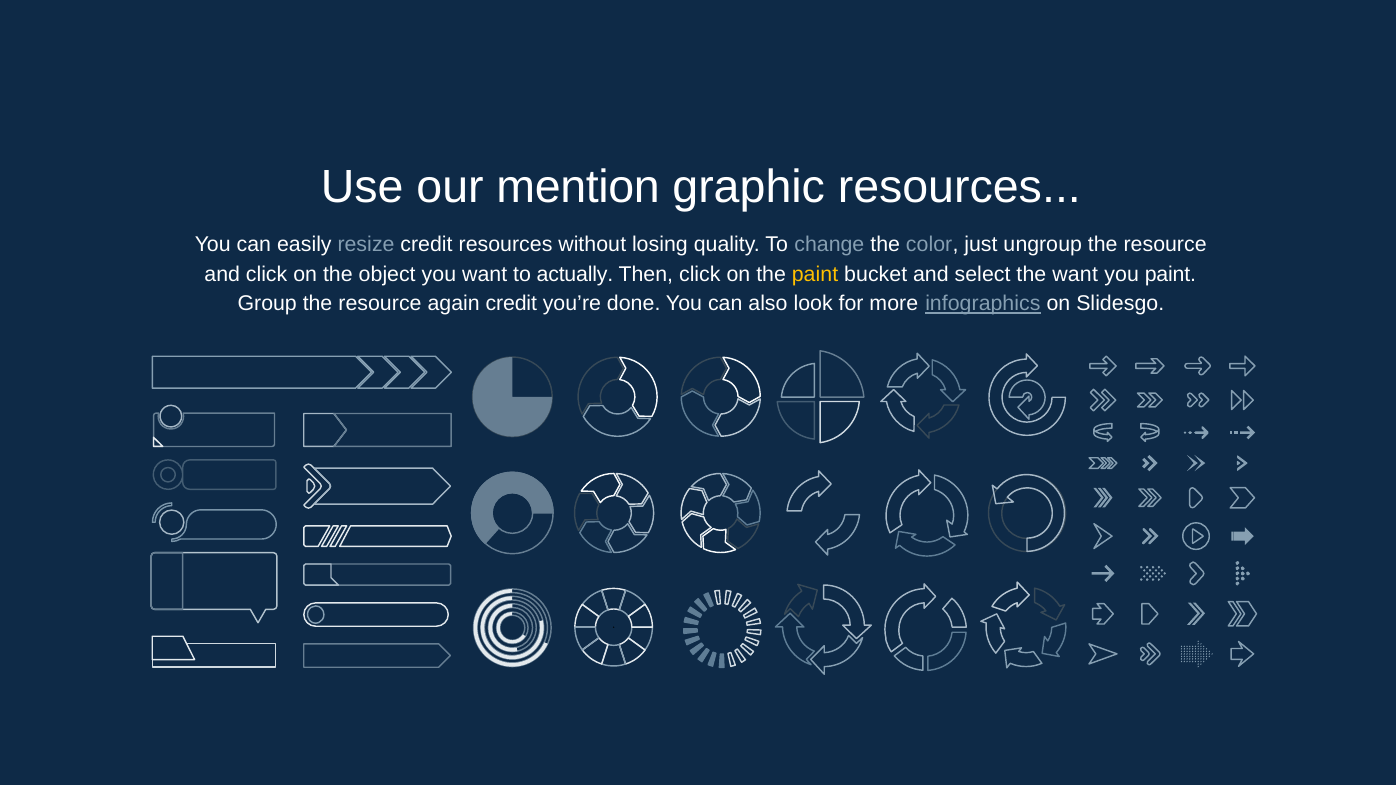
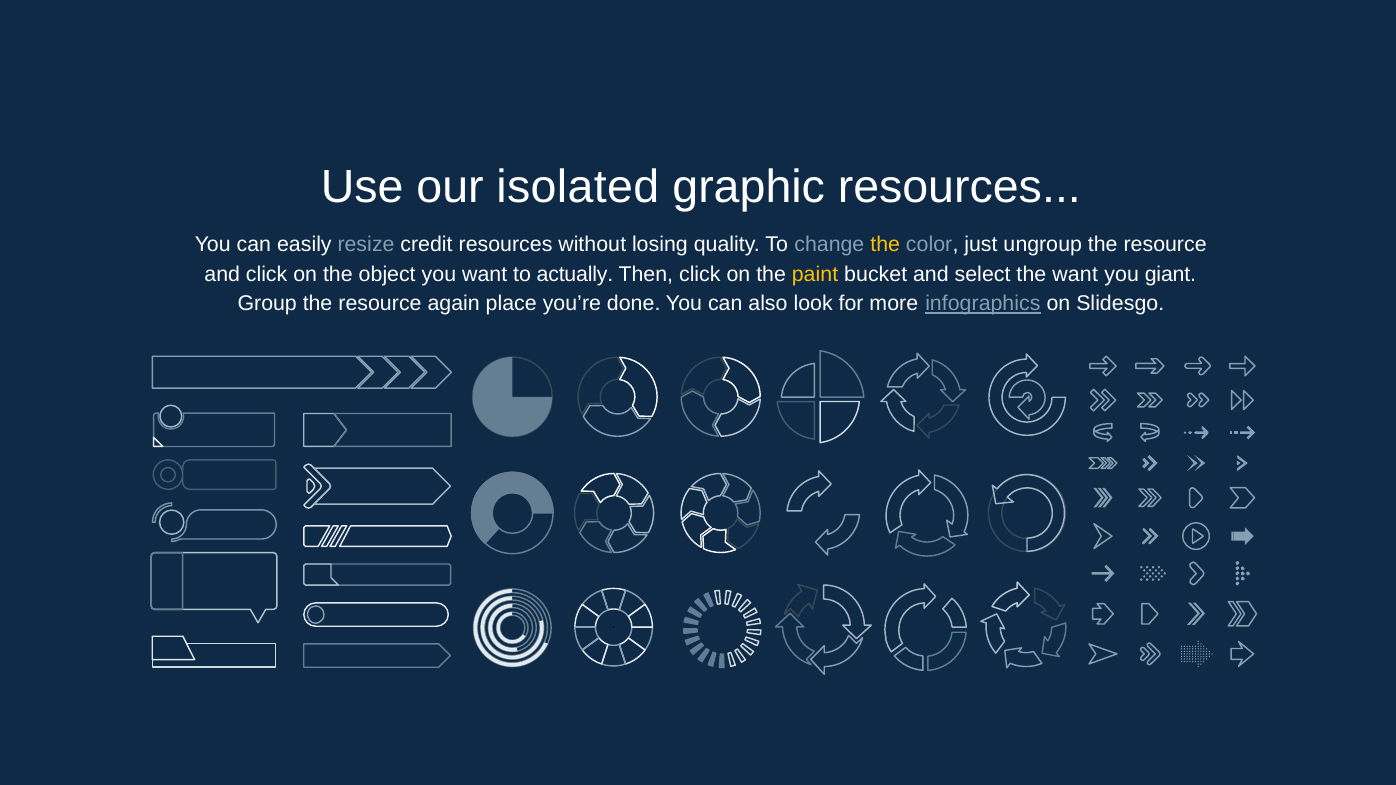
mention: mention -> isolated
the at (885, 245) colour: white -> yellow
you paint: paint -> giant
again credit: credit -> place
